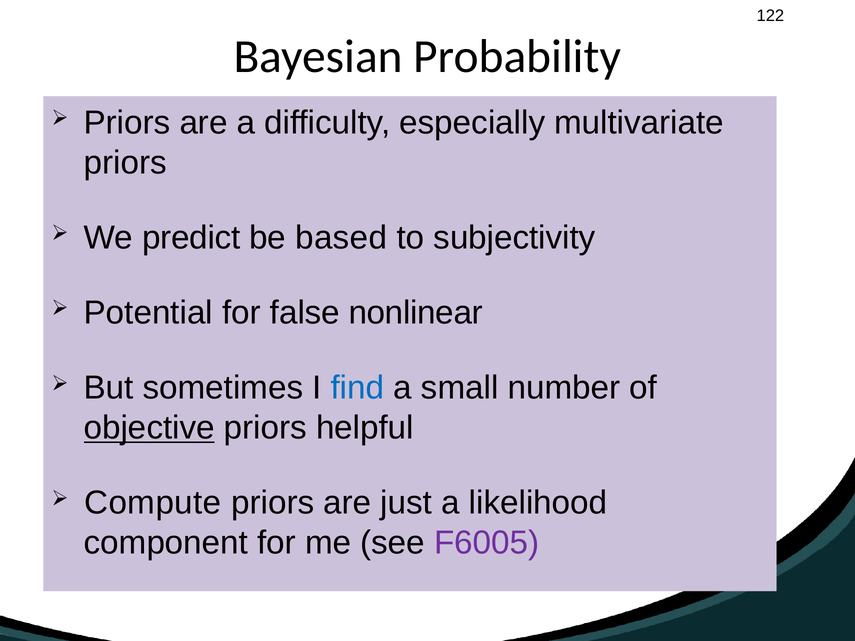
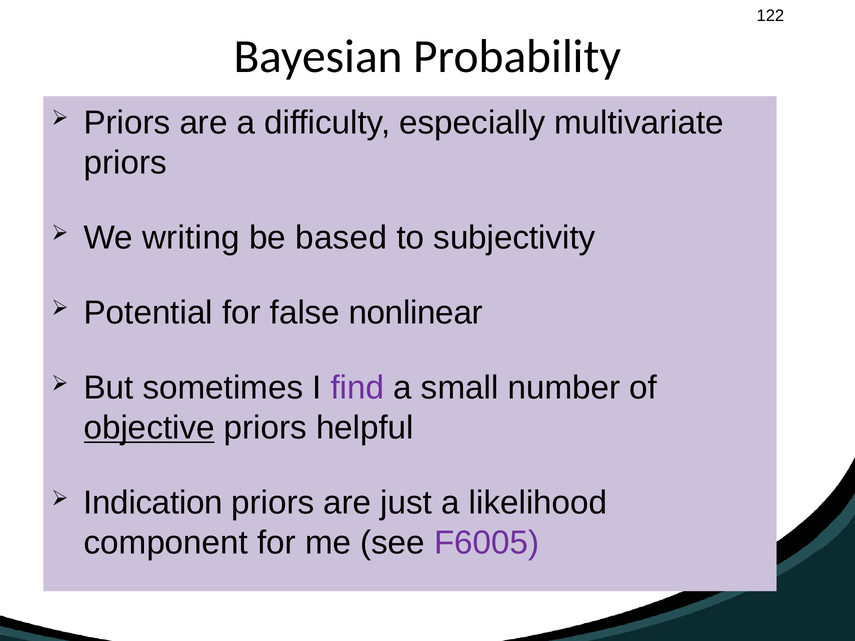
predict: predict -> writing
find colour: blue -> purple
Compute: Compute -> Indication
